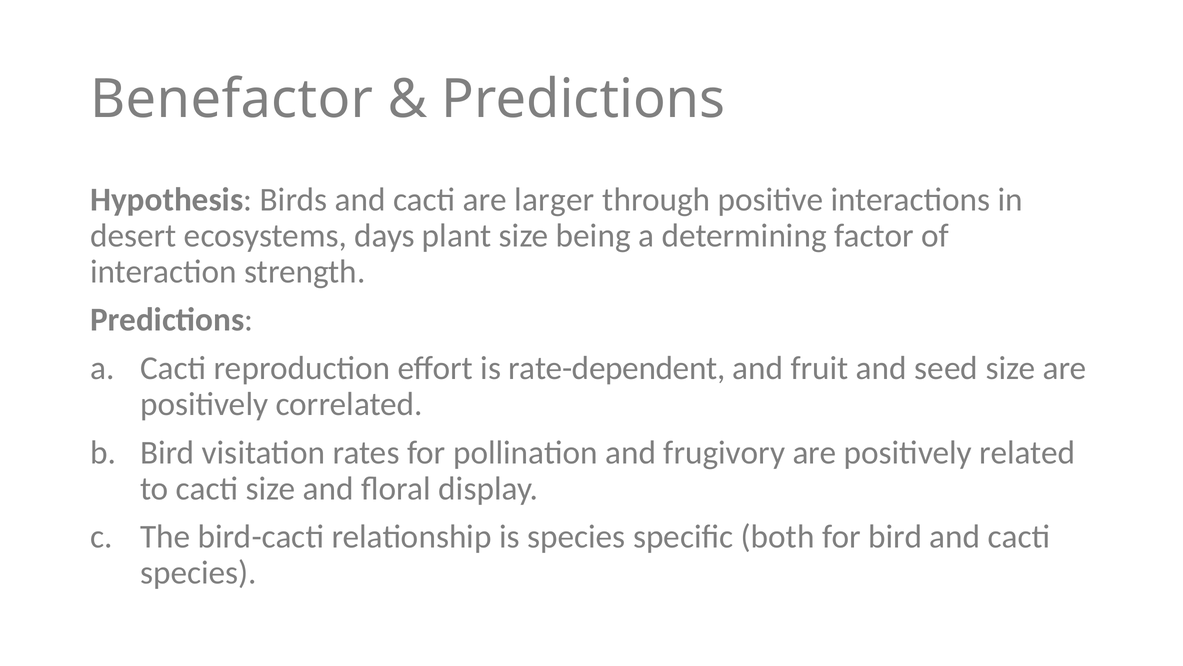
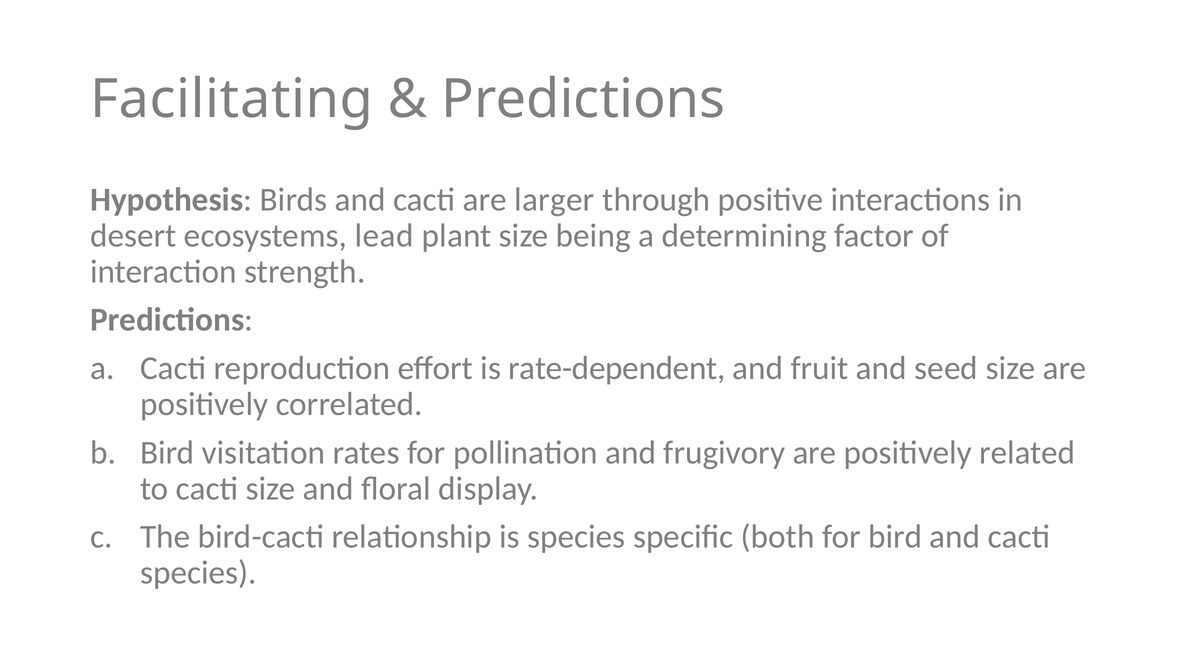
Benefactor: Benefactor -> Facilitating
days: days -> lead
